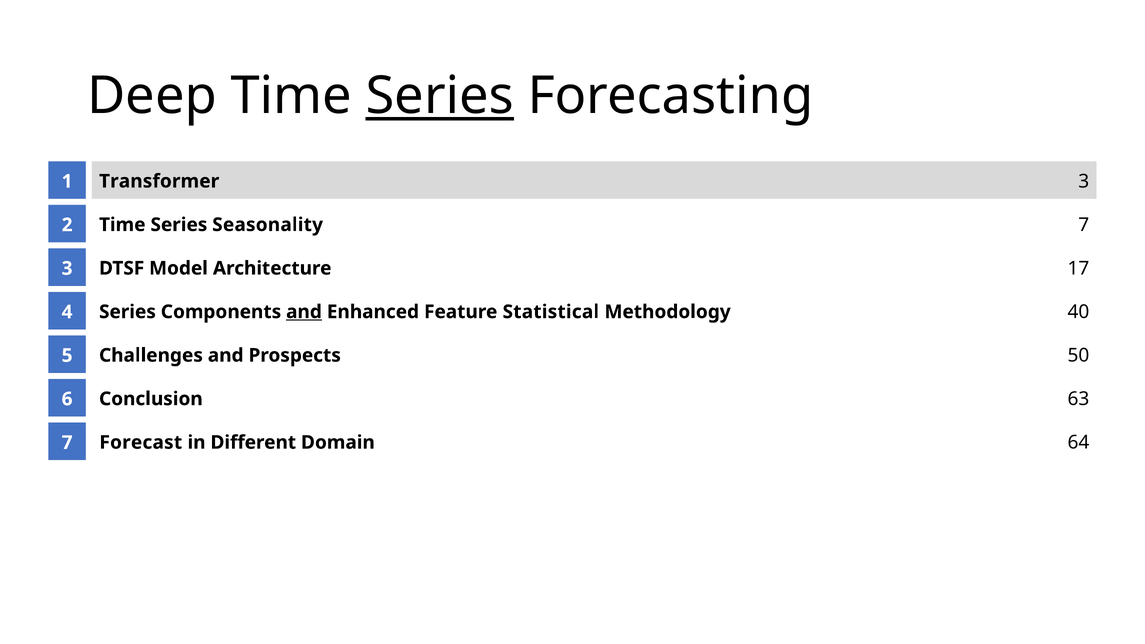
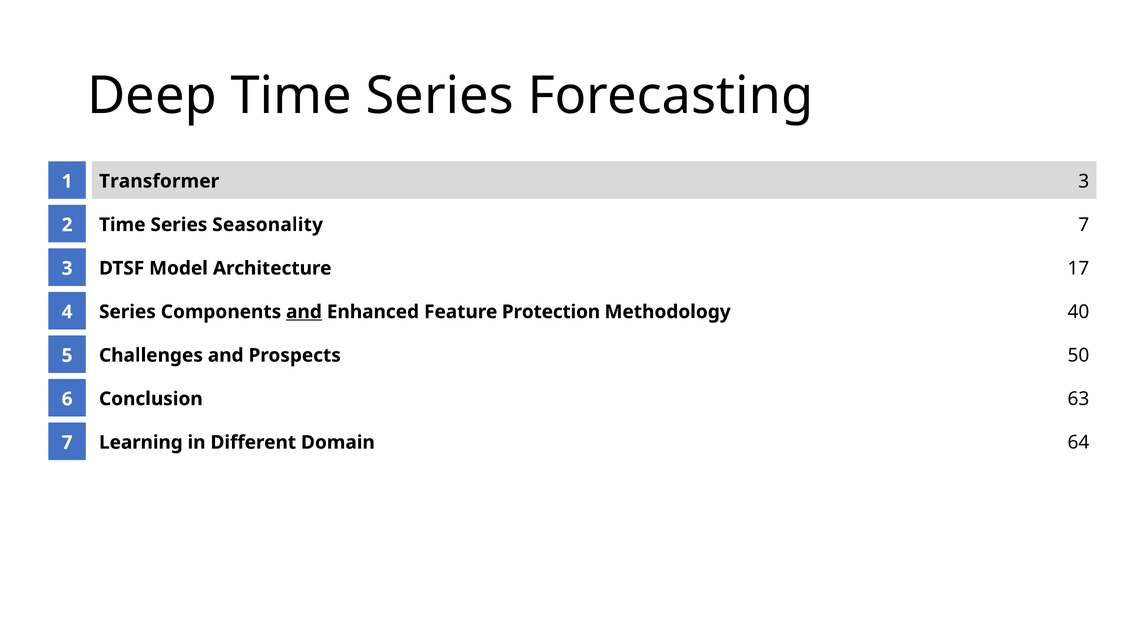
Series at (440, 96) underline: present -> none
Statistical: Statistical -> Protection
Forecast: Forecast -> Learning
